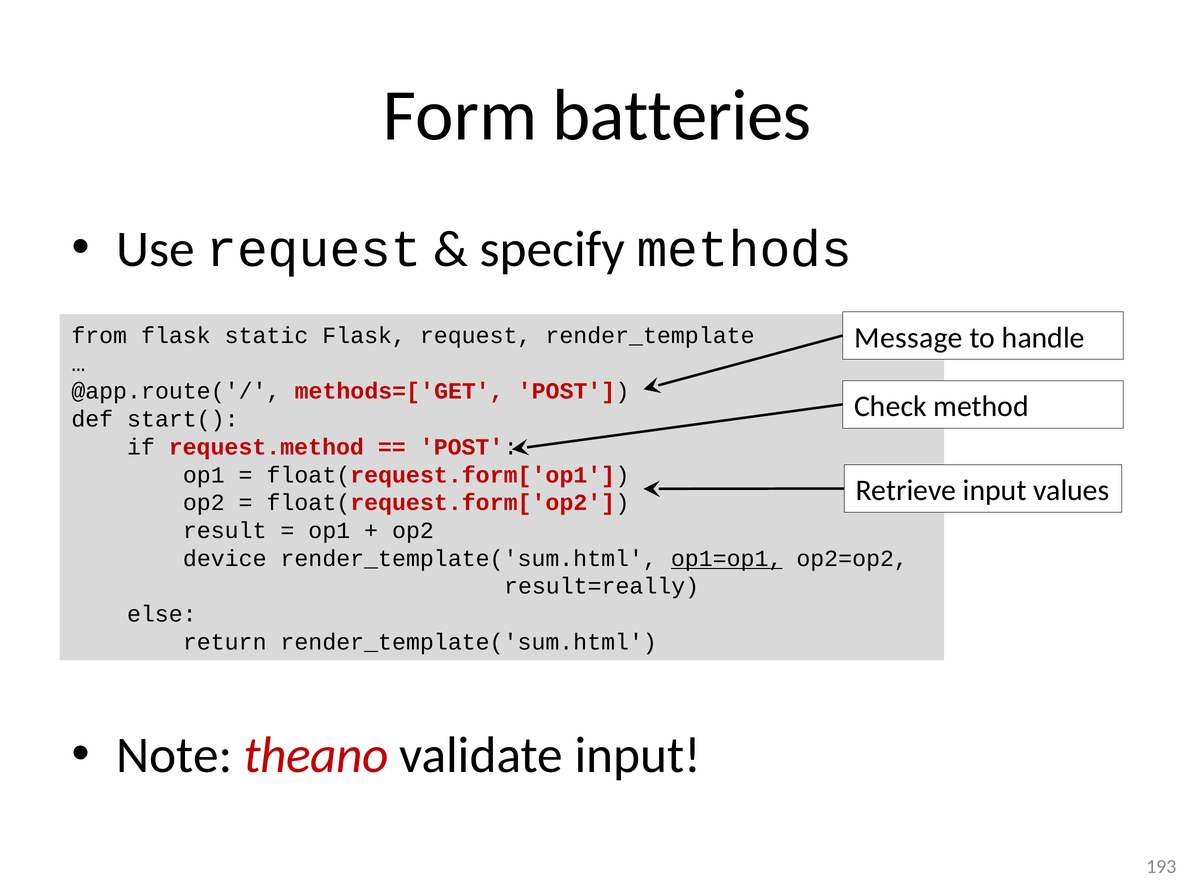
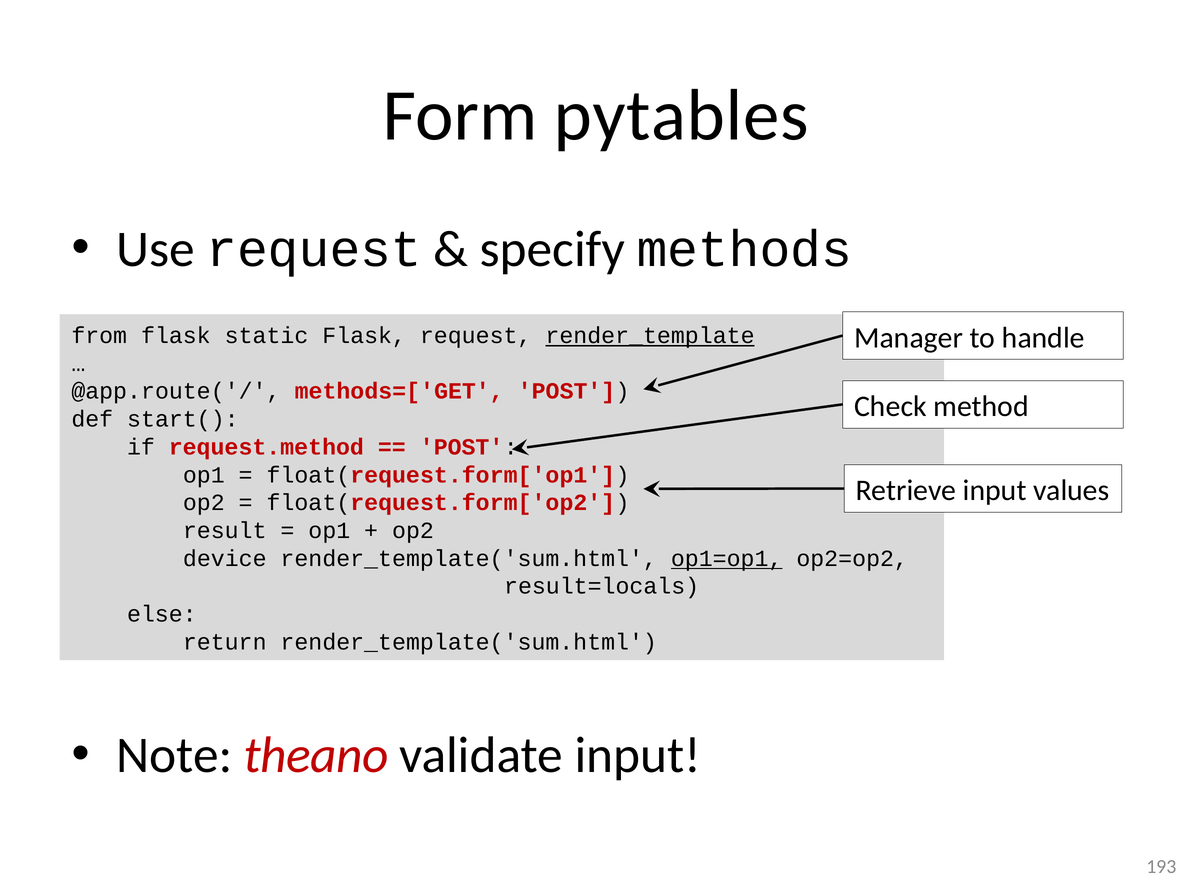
batteries: batteries -> pytables
Message: Message -> Manager
render_template underline: none -> present
result=really: result=really -> result=locals
